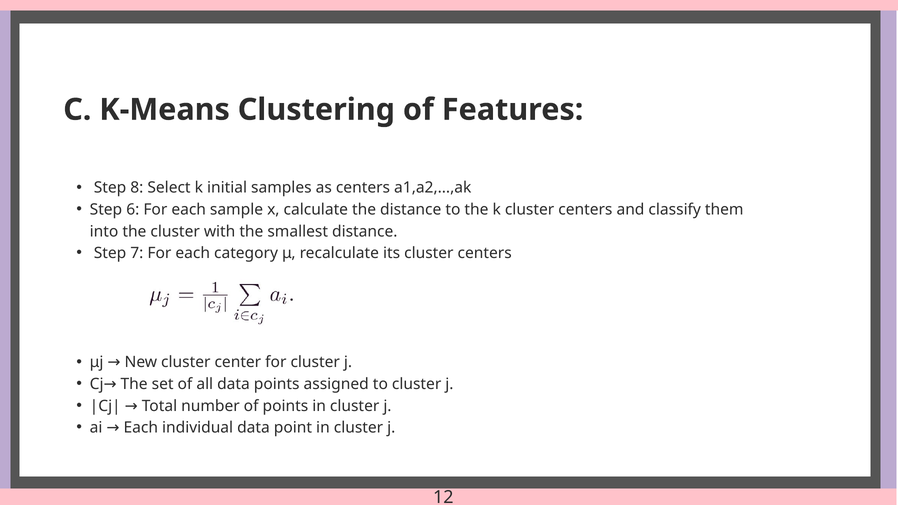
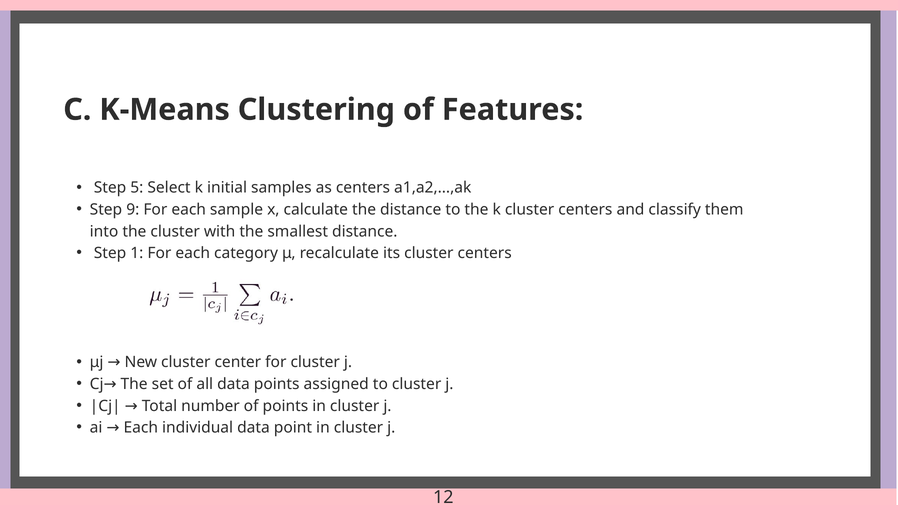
8: 8 -> 5
6: 6 -> 9
7: 7 -> 1
